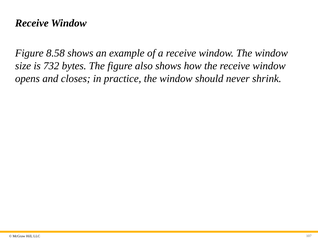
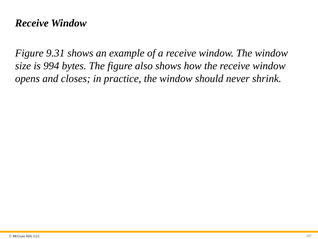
8.58: 8.58 -> 9.31
732: 732 -> 994
